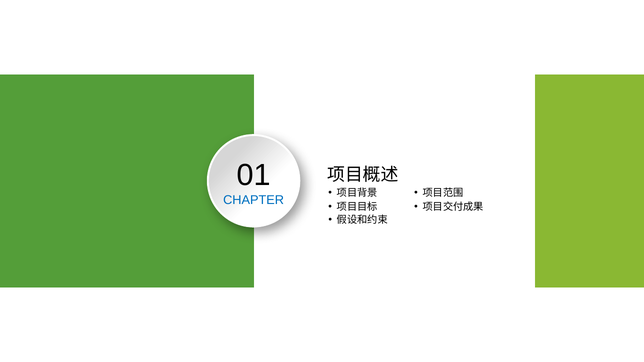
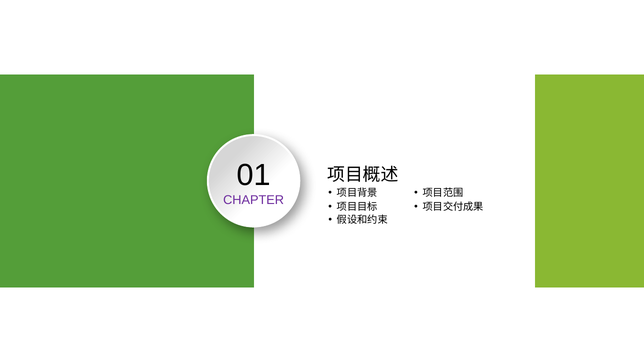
CHAPTER colour: blue -> purple
